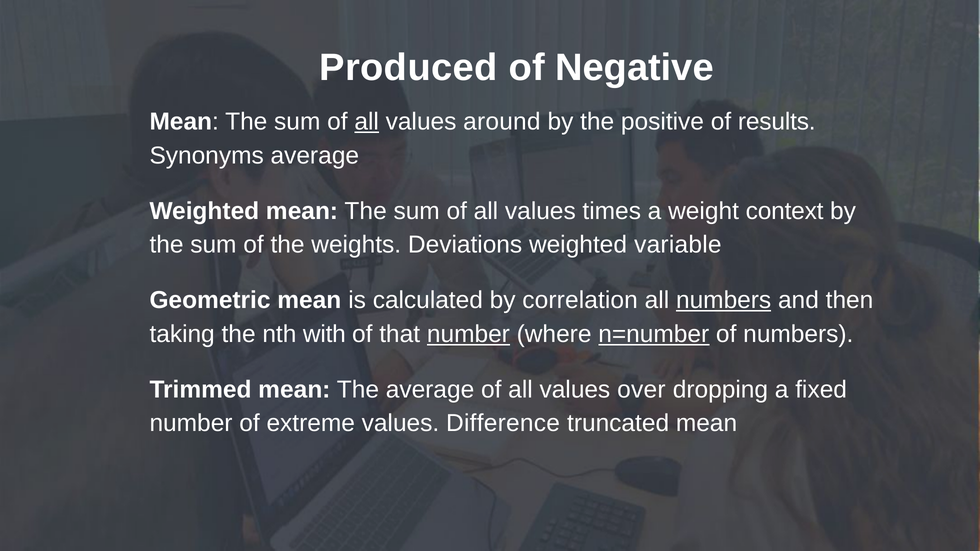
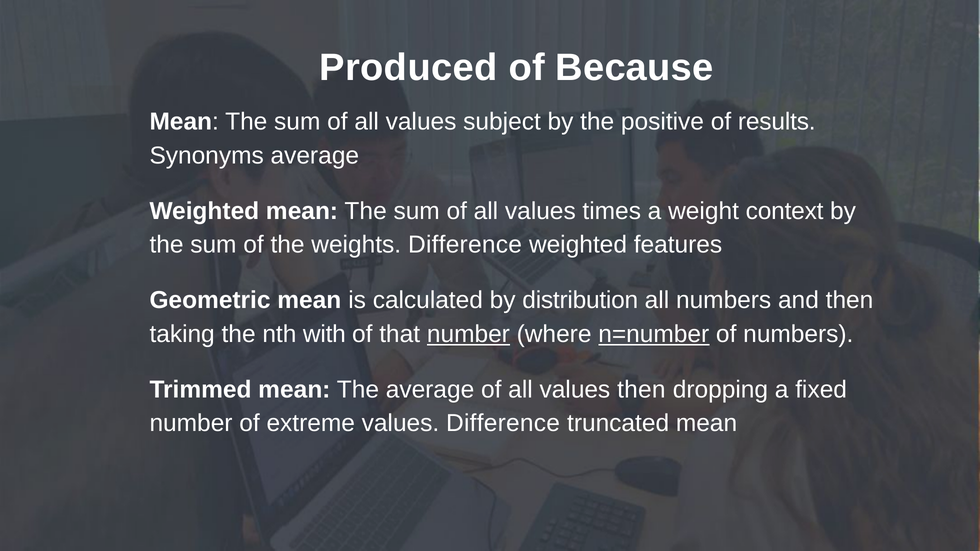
Negative: Negative -> Because
all at (367, 122) underline: present -> none
around: around -> subject
weights Deviations: Deviations -> Difference
variable: variable -> features
correlation: correlation -> distribution
numbers at (724, 300) underline: present -> none
values over: over -> then
